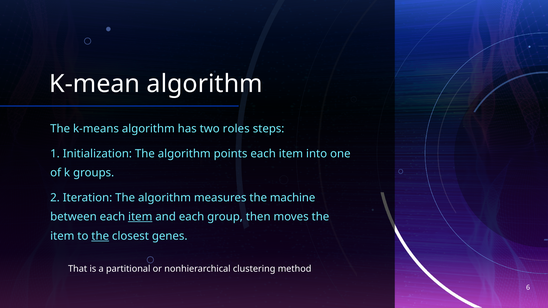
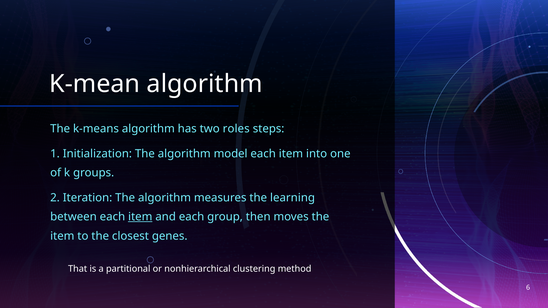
points: points -> model
machine: machine -> learning
the at (100, 236) underline: present -> none
